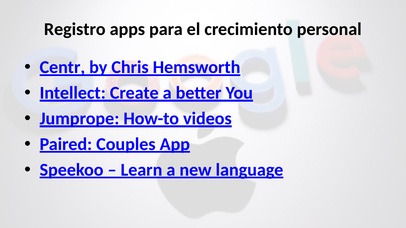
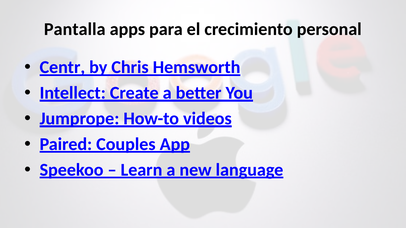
Registro: Registro -> Pantalla
